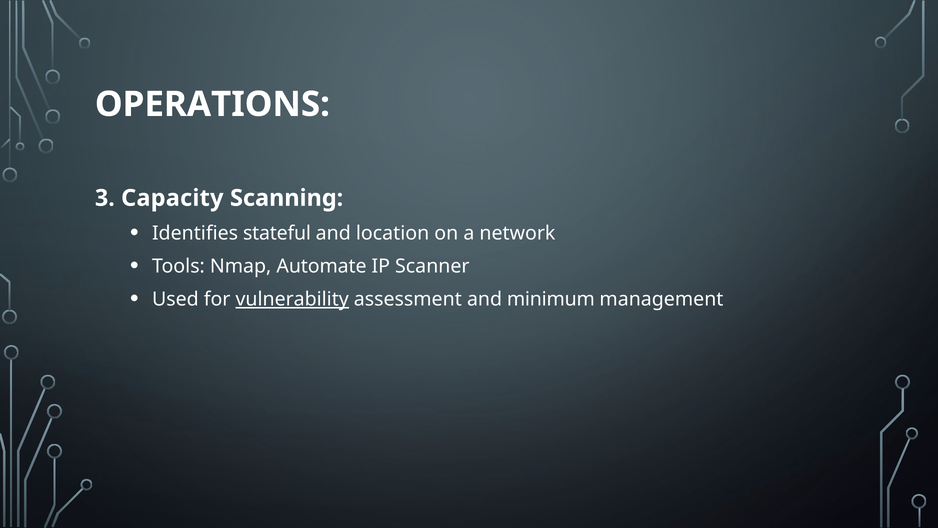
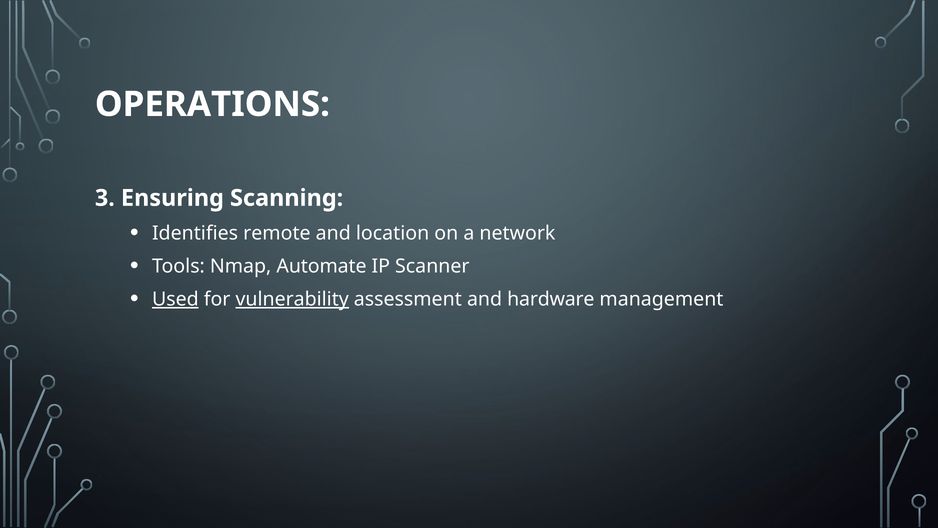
Capacity: Capacity -> Ensuring
stateful: stateful -> remote
Used underline: none -> present
minimum: minimum -> hardware
